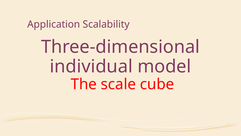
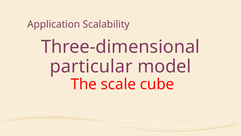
individual: individual -> particular
